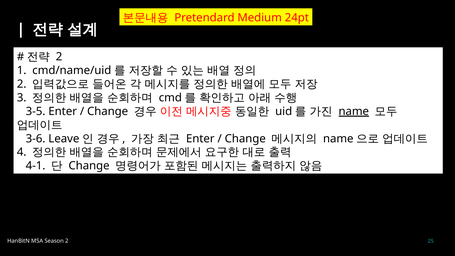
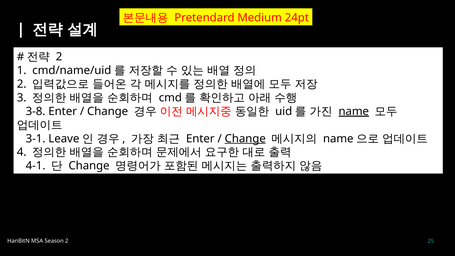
3-5: 3-5 -> 3-8
3-6: 3-6 -> 3-1
Change at (245, 139) underline: none -> present
